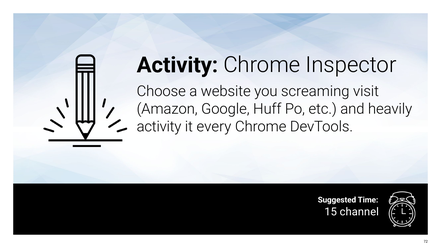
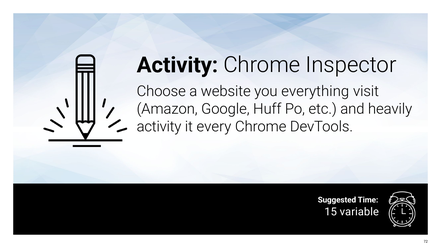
screaming: screaming -> everything
channel: channel -> variable
